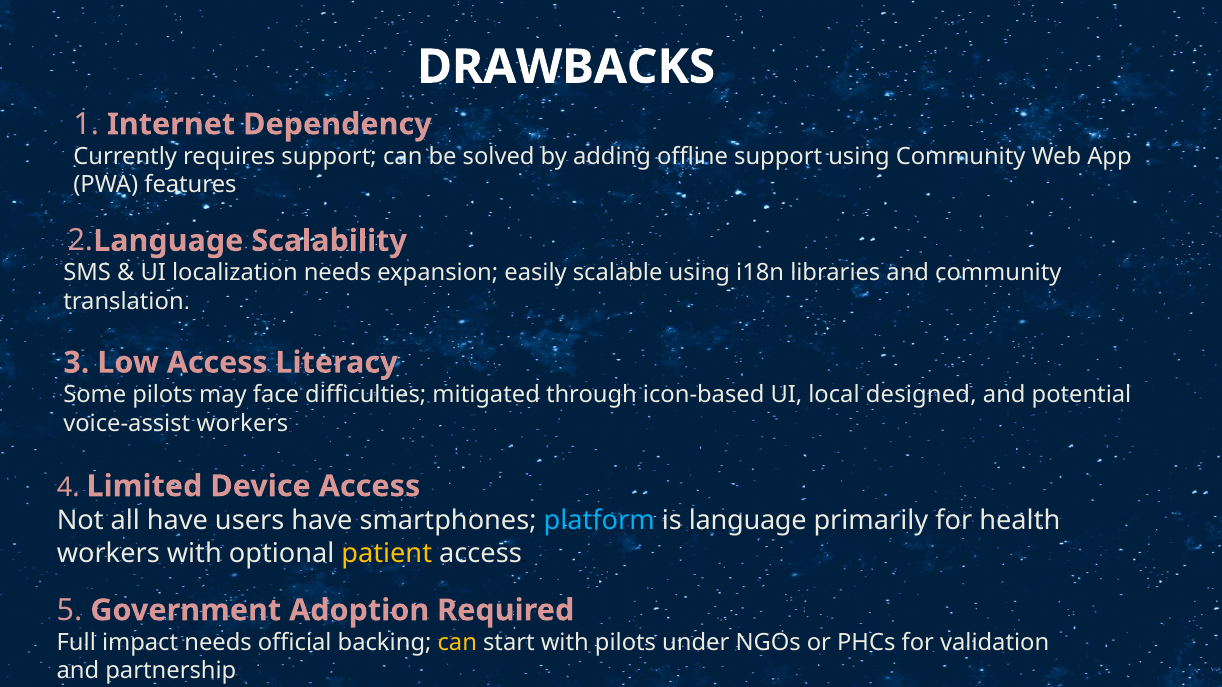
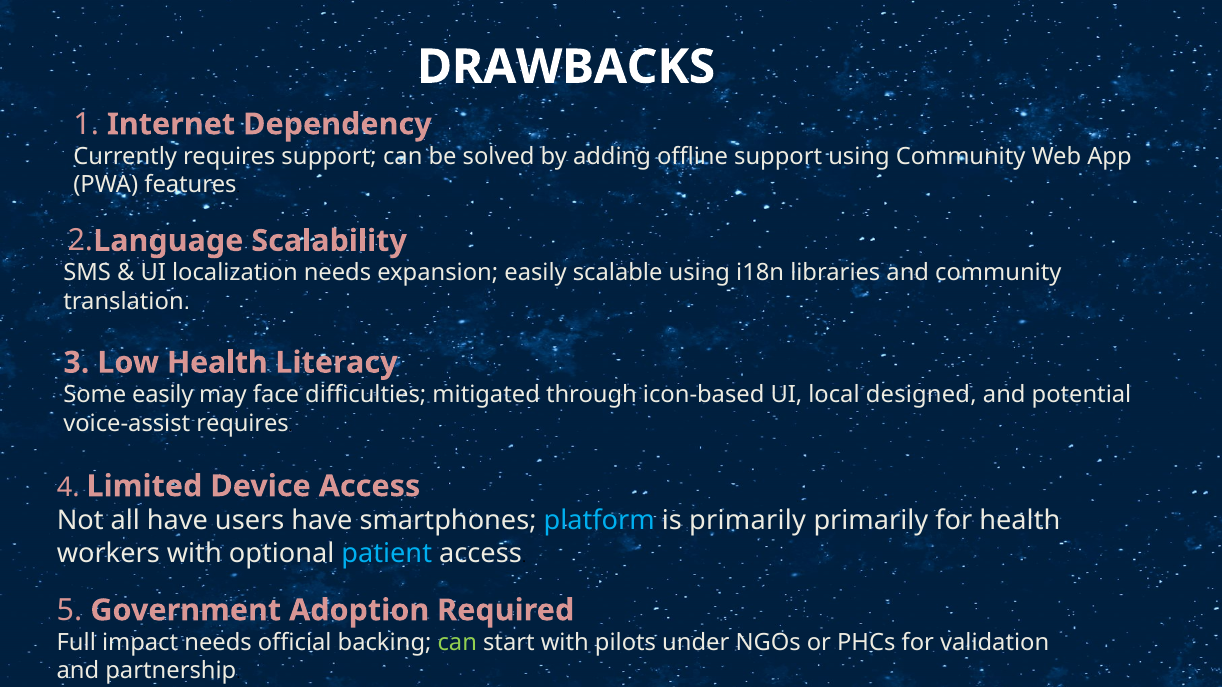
Low Access: Access -> Health
Some pilots: pilots -> easily
voice-assist workers: workers -> requires
is language: language -> primarily
patient colour: yellow -> light blue
can at (457, 643) colour: yellow -> light green
